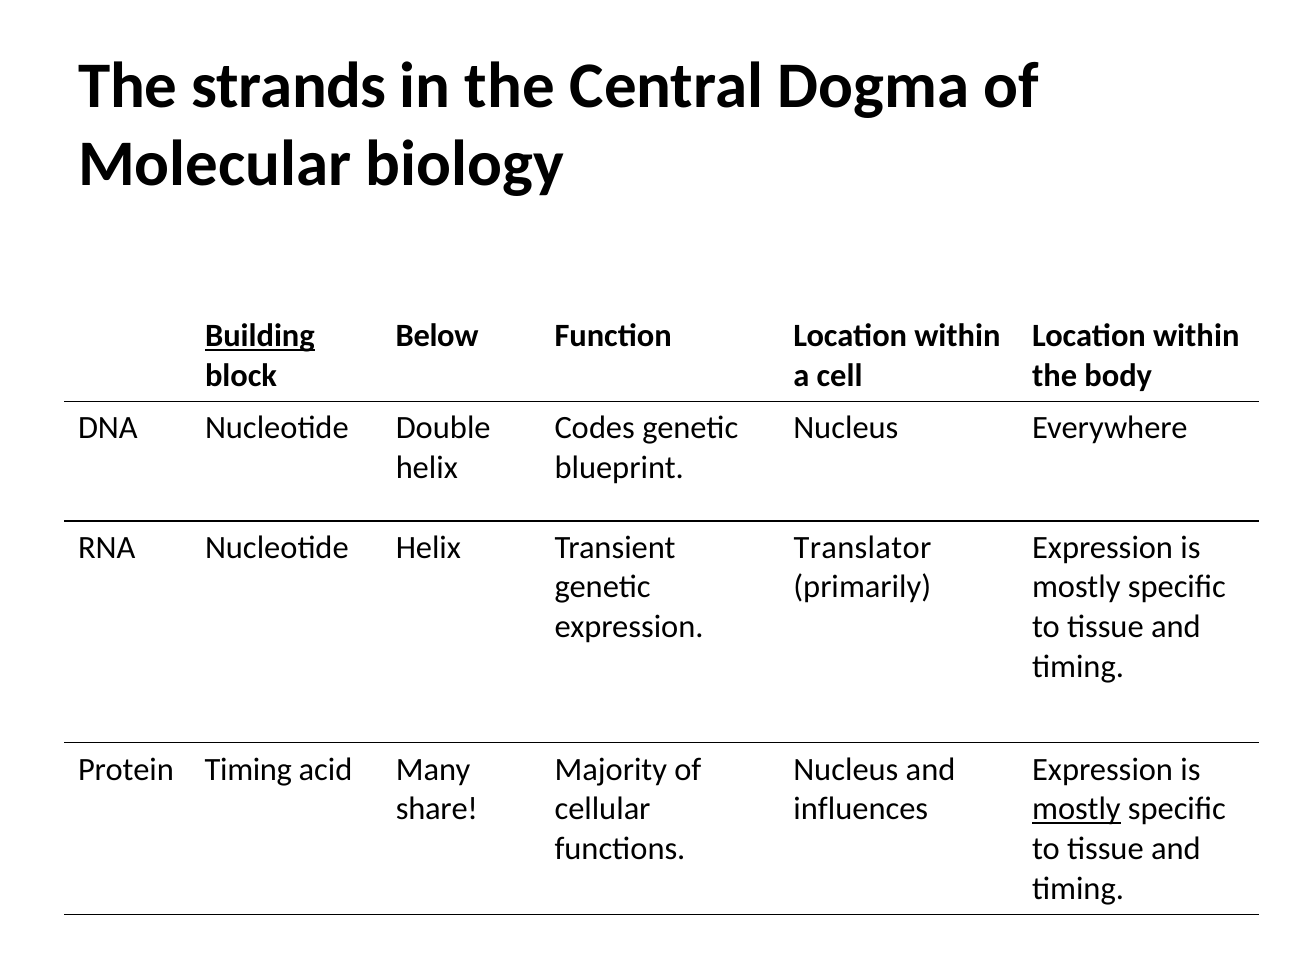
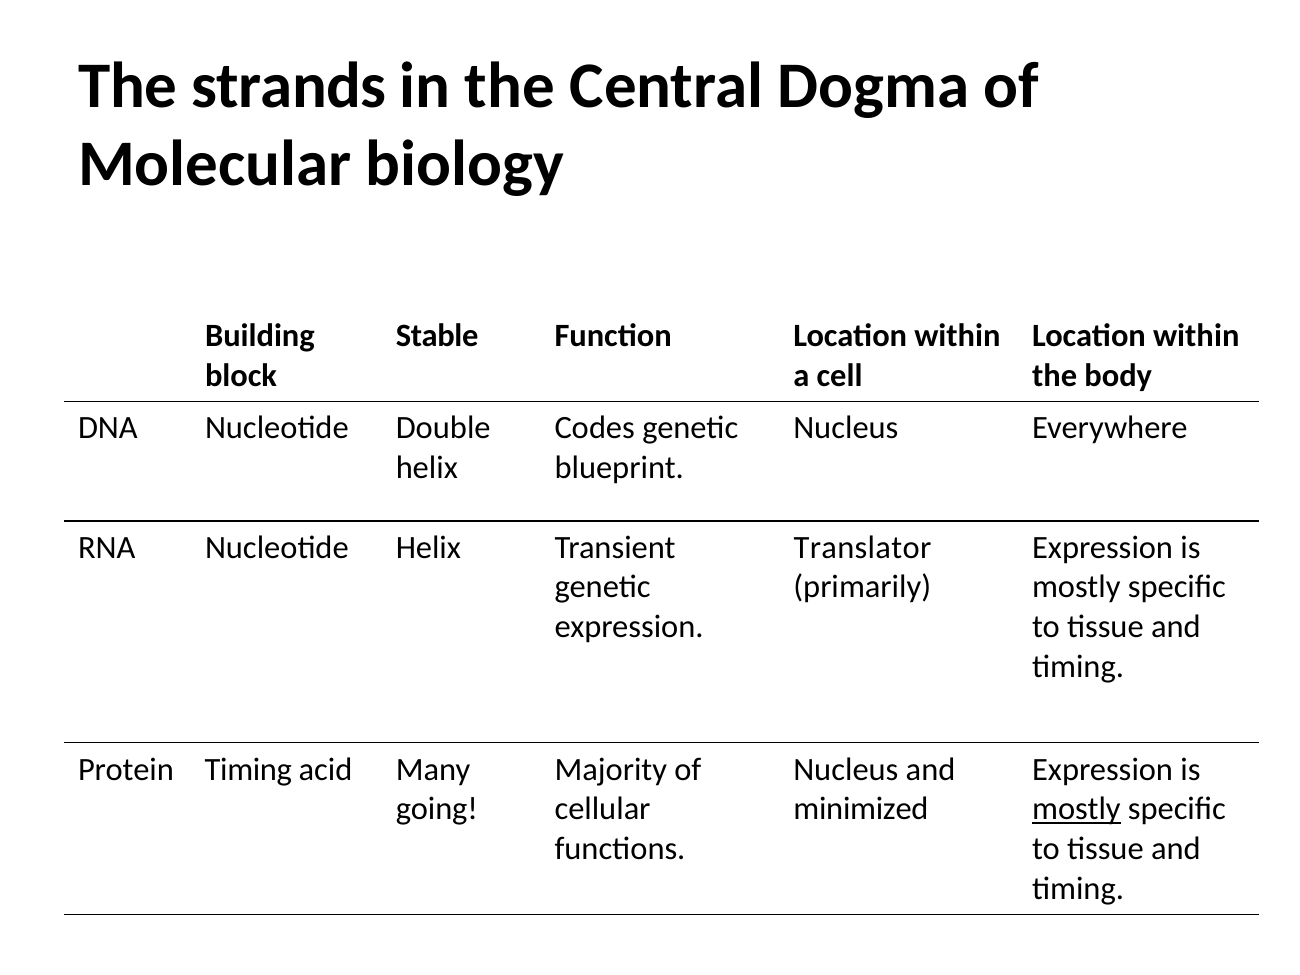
Building underline: present -> none
Below: Below -> Stable
share: share -> going
influences: influences -> minimized
